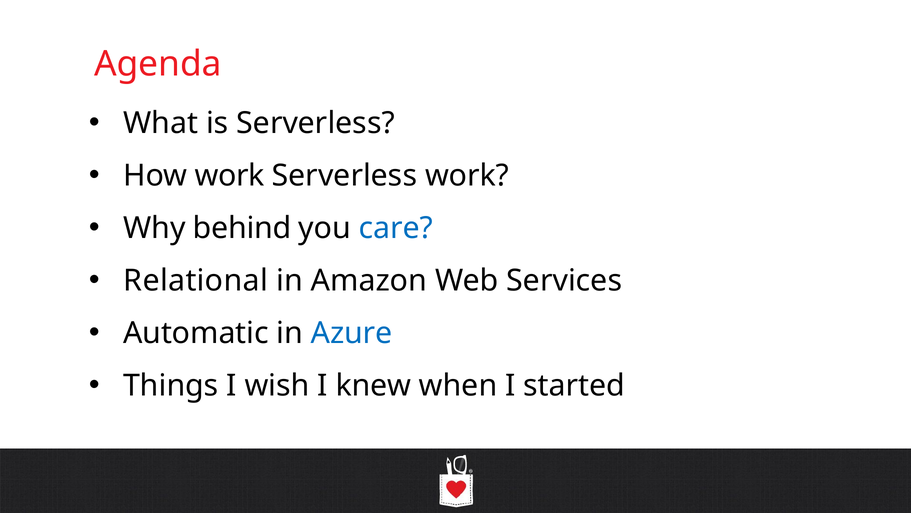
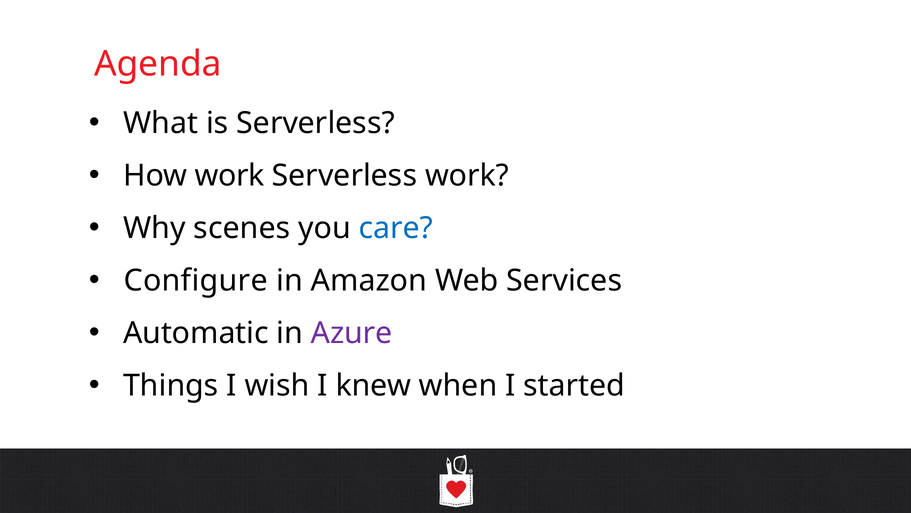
behind: behind -> scenes
Relational: Relational -> Configure
Azure colour: blue -> purple
